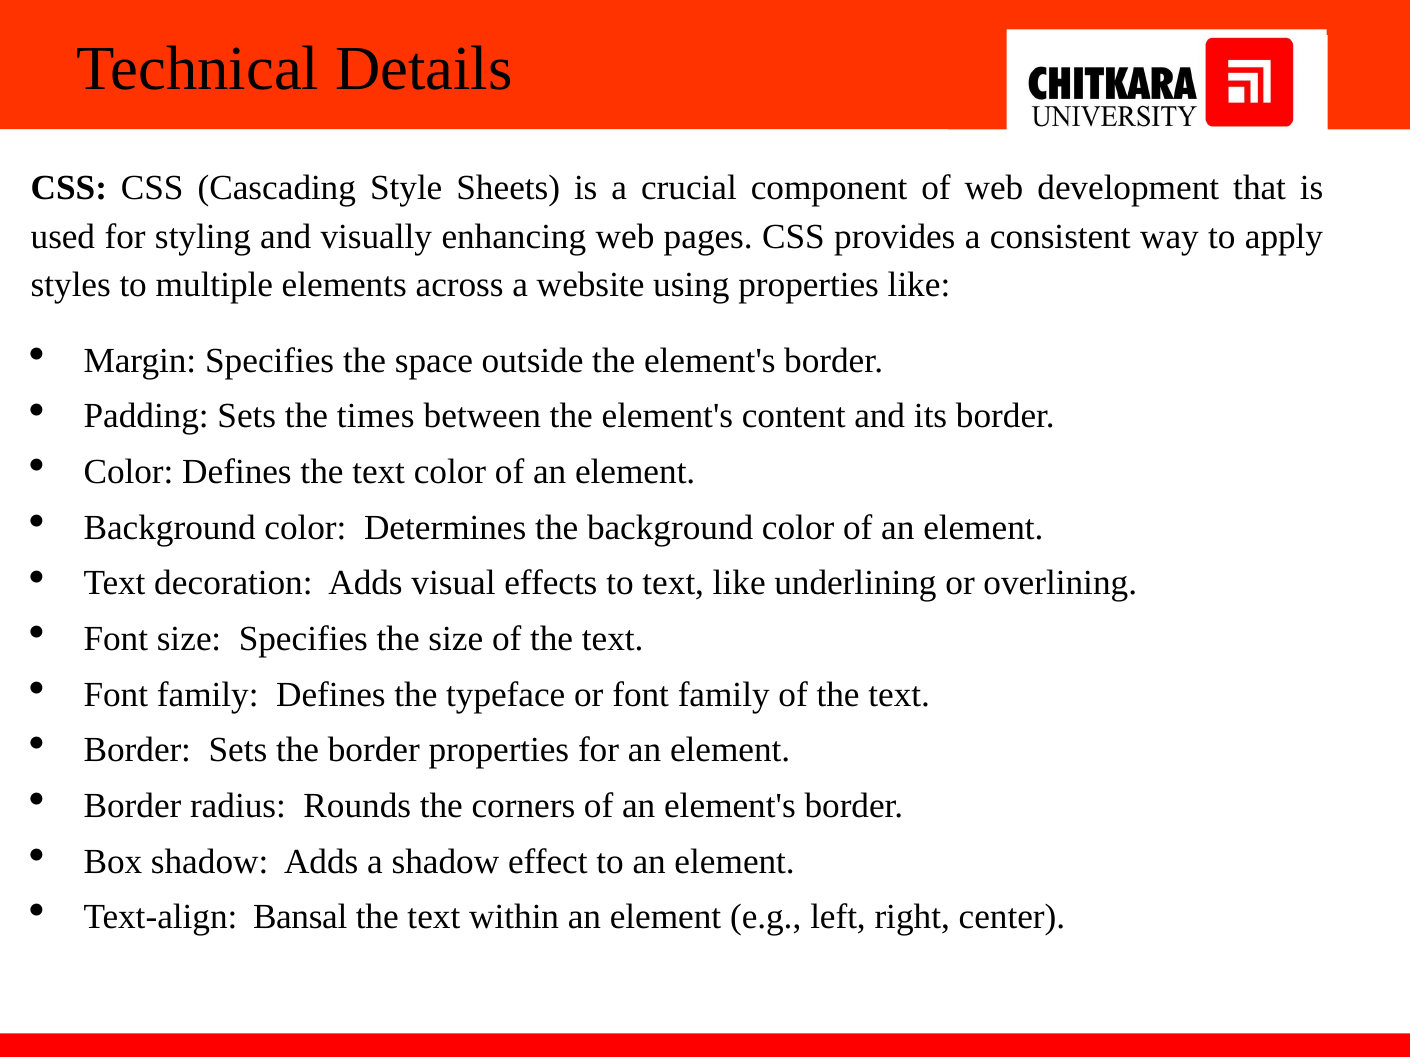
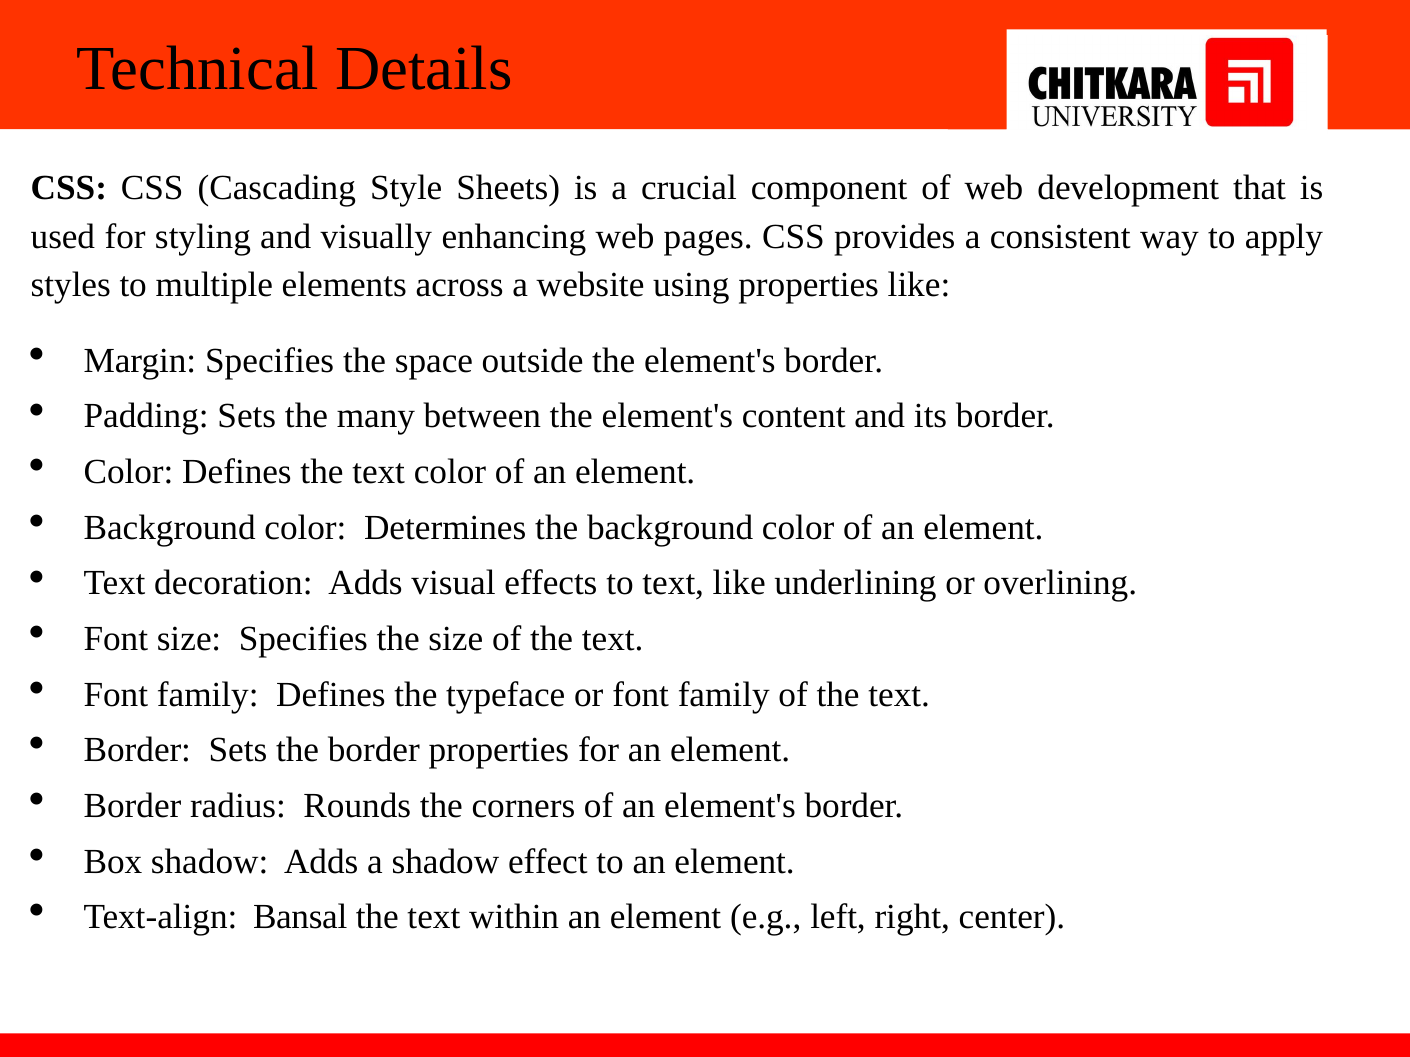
times: times -> many
